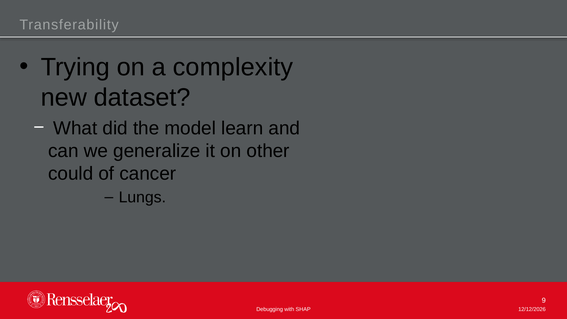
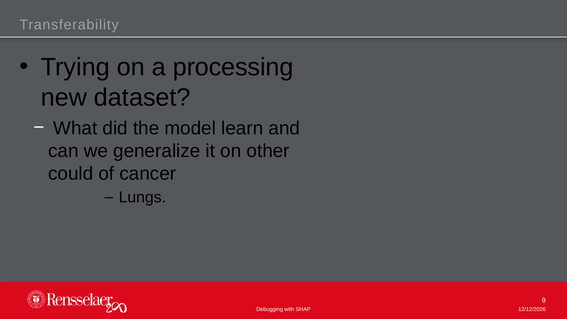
complexity: complexity -> processing
